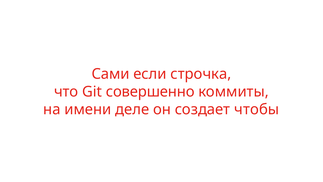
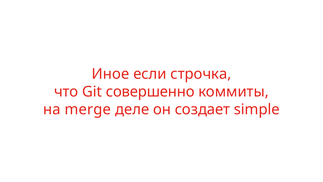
Сами: Сами -> Иное
имени: имени -> merge
чтобы: чтобы -> simple
